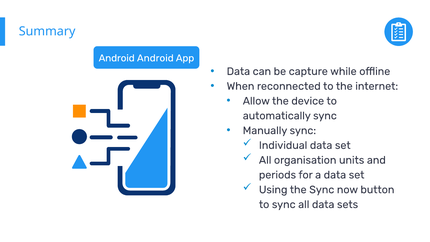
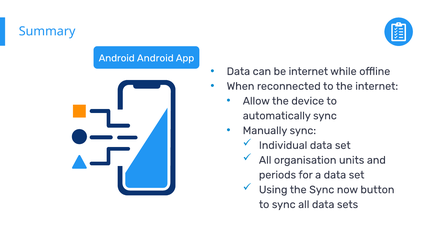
be capture: capture -> internet
